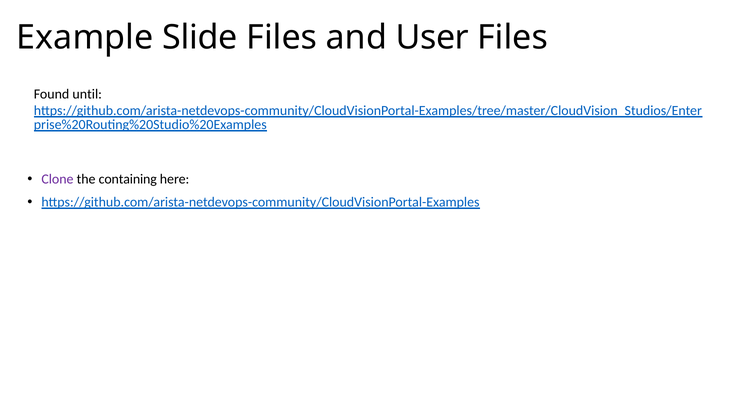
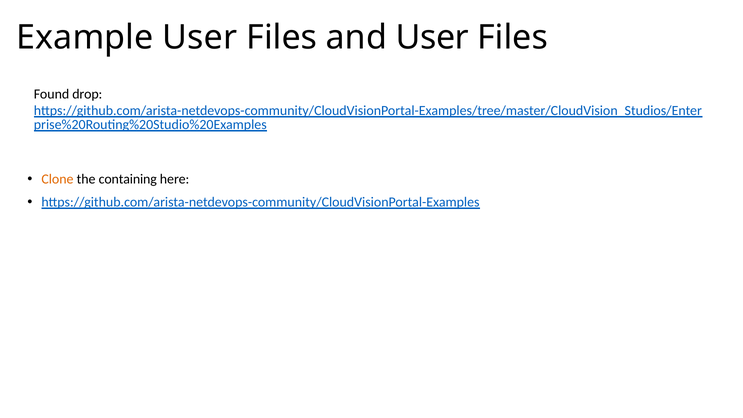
Example Slide: Slide -> User
until: until -> drop
Clone colour: purple -> orange
